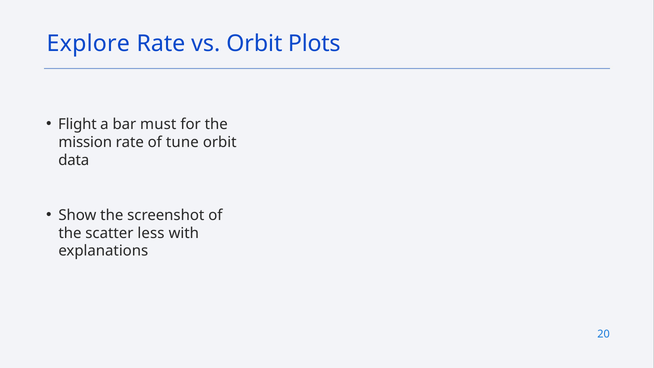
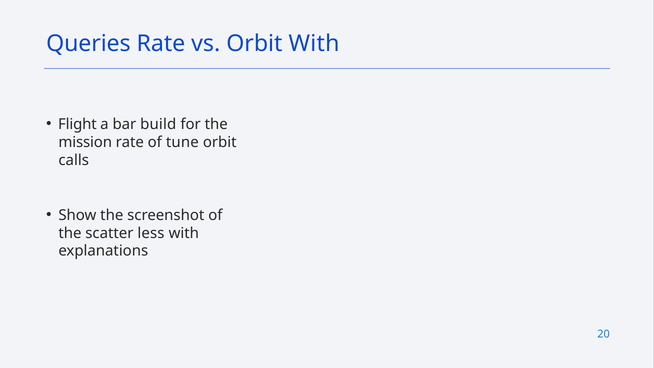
Explore: Explore -> Queries
Orbit Plots: Plots -> With
must: must -> build
data: data -> calls
